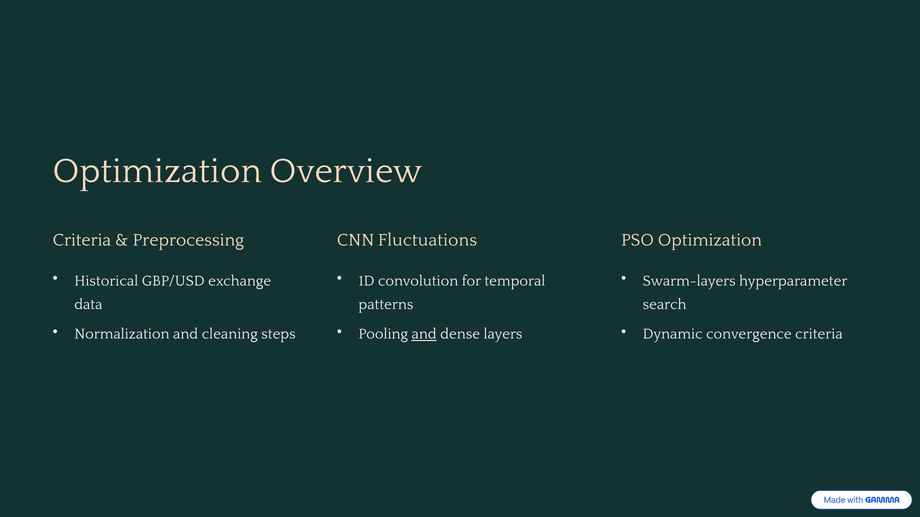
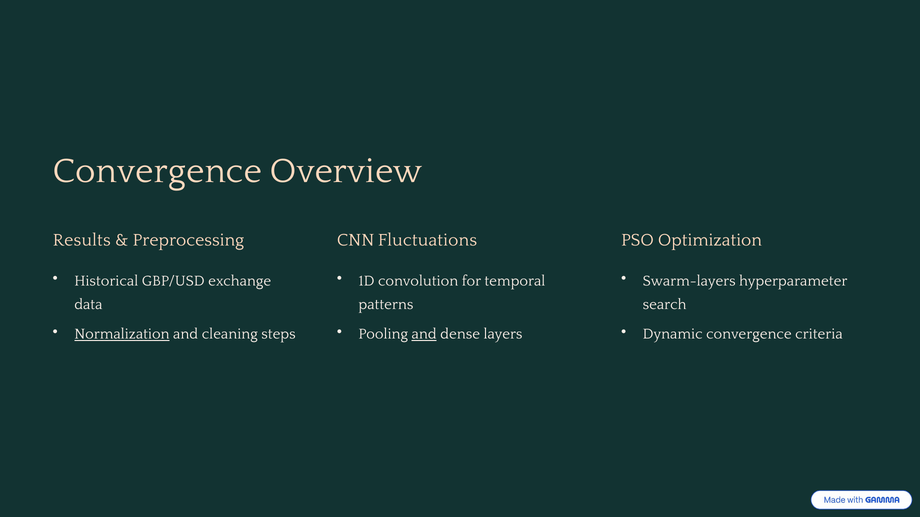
Optimization at (157, 171): Optimization -> Convergence
Criteria at (82, 240): Criteria -> Results
Normalization underline: none -> present
